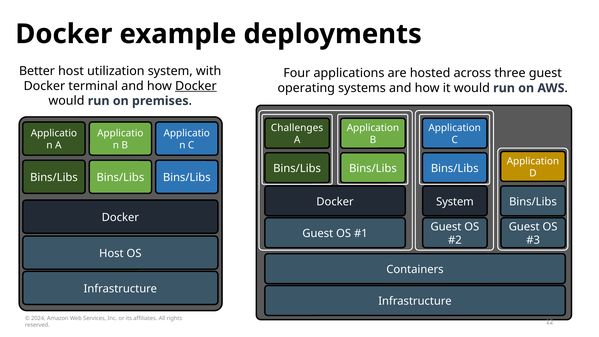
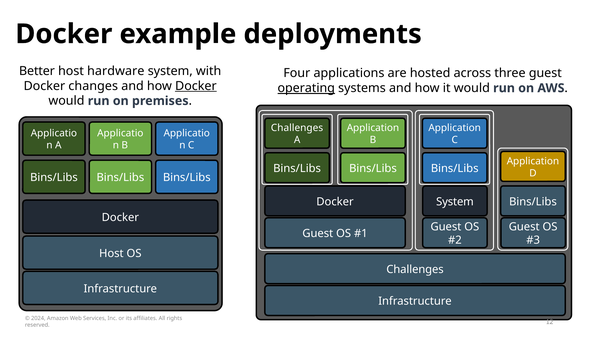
utilization: utilization -> hardware
terminal: terminal -> changes
operating underline: none -> present
Containers at (415, 269): Containers -> Challenges
